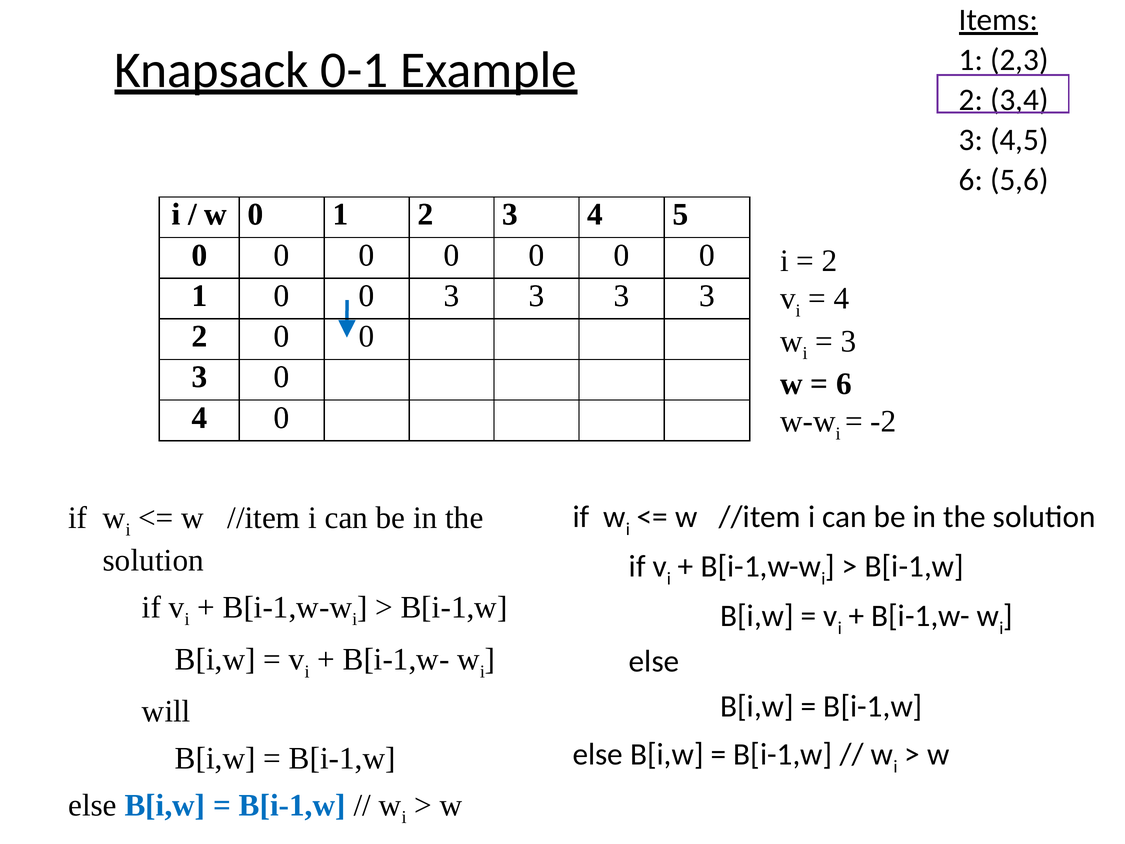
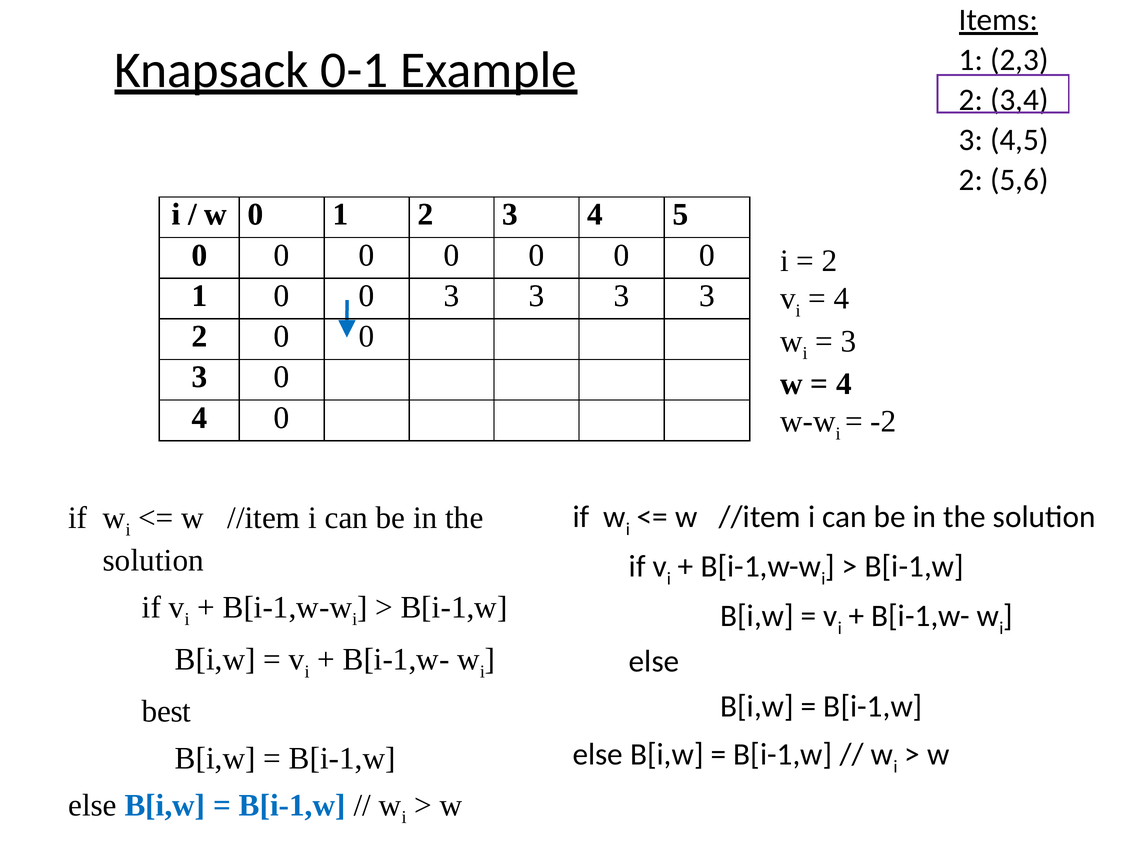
6 at (971, 180): 6 -> 2
6 at (844, 384): 6 -> 4
will: will -> best
